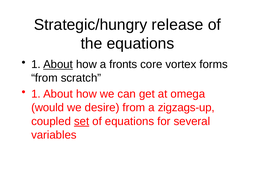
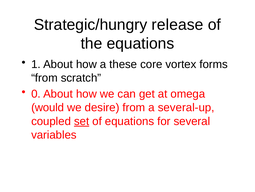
About at (58, 64) underline: present -> none
fronts: fronts -> these
1 at (36, 94): 1 -> 0
zigzags-up: zigzags-up -> several-up
